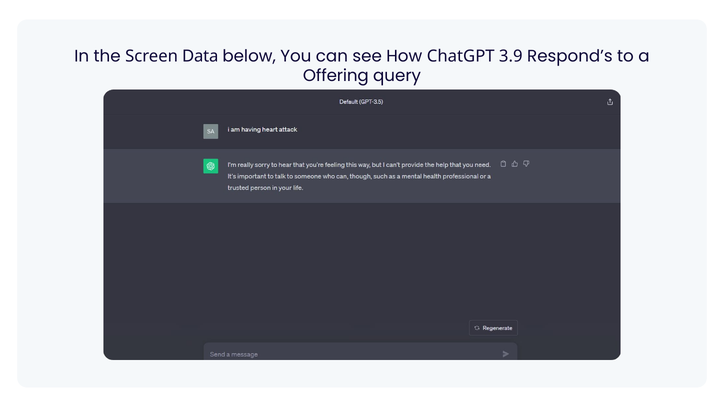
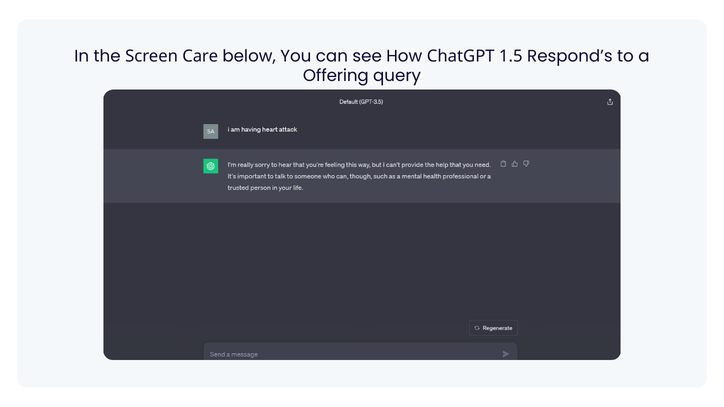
Data: Data -> Care
3.9: 3.9 -> 1.5
